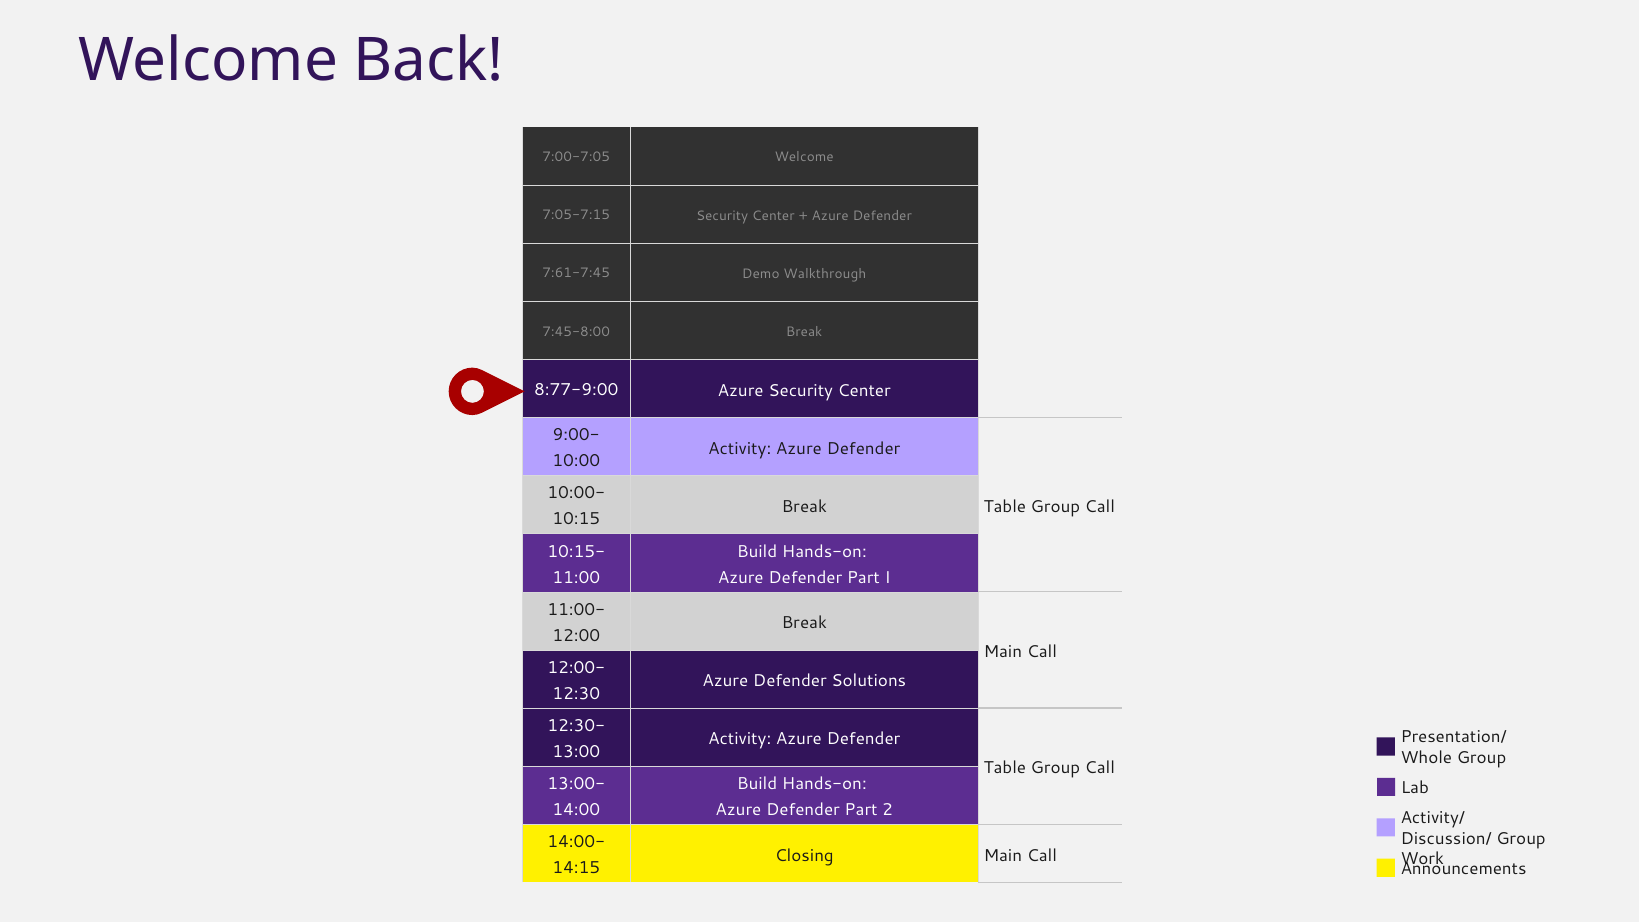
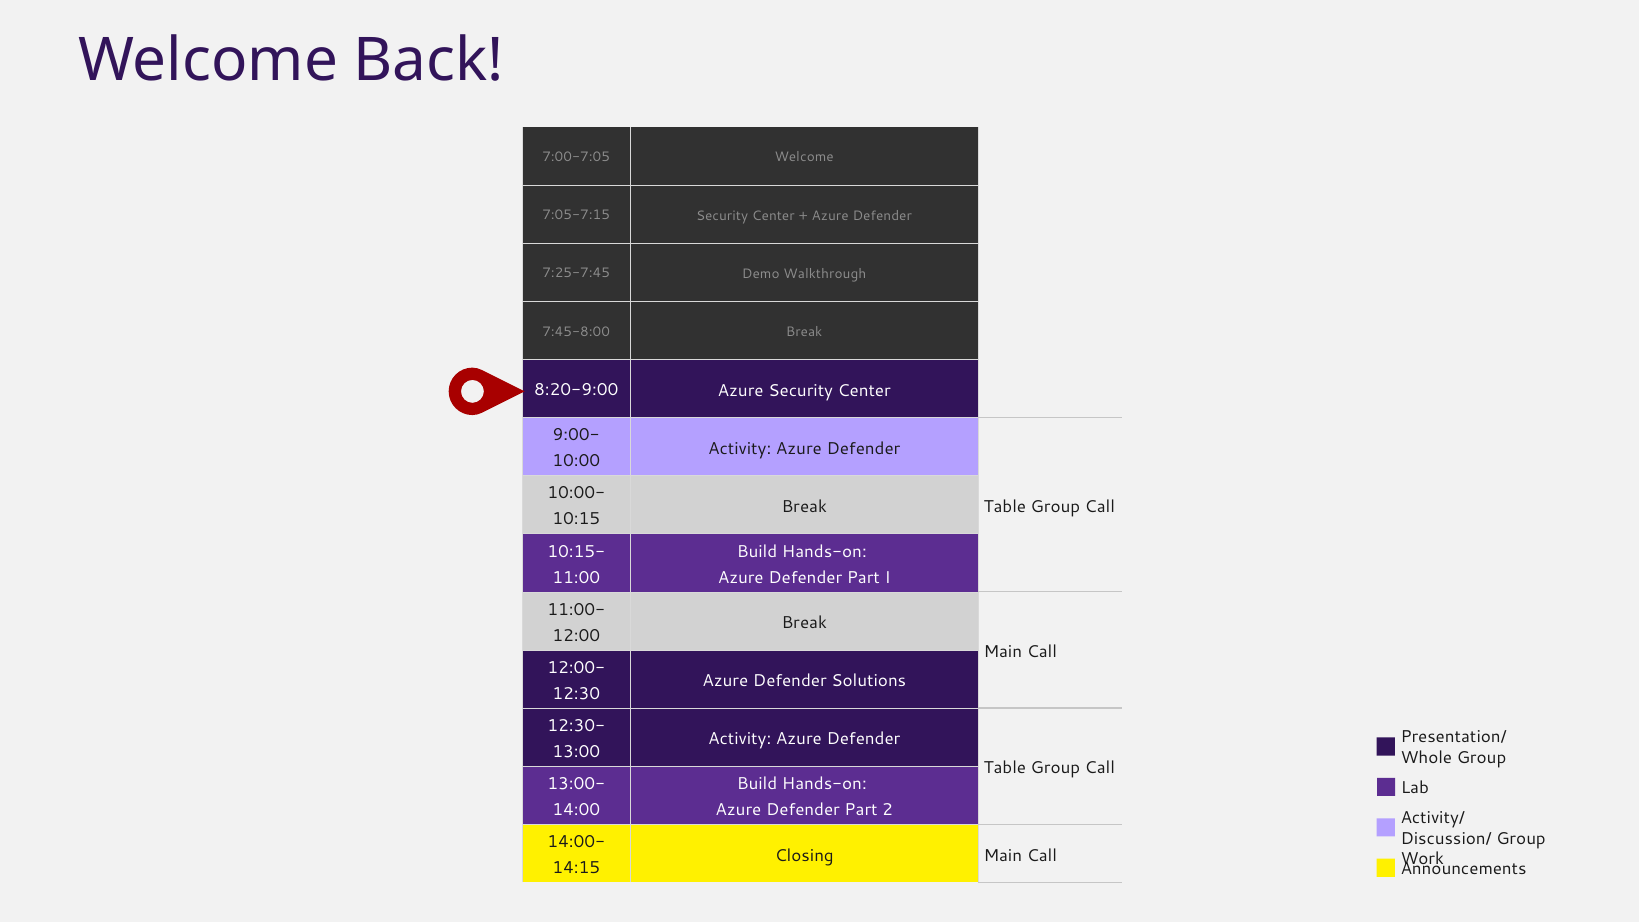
7:61-7:45: 7:61-7:45 -> 7:25-7:45
8:77-9:00: 8:77-9:00 -> 8:20-9:00
